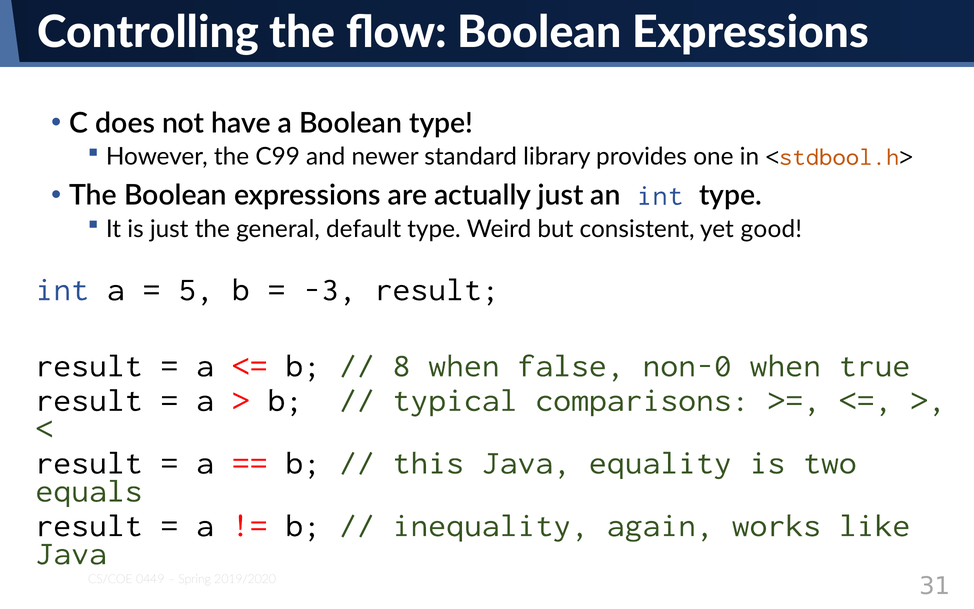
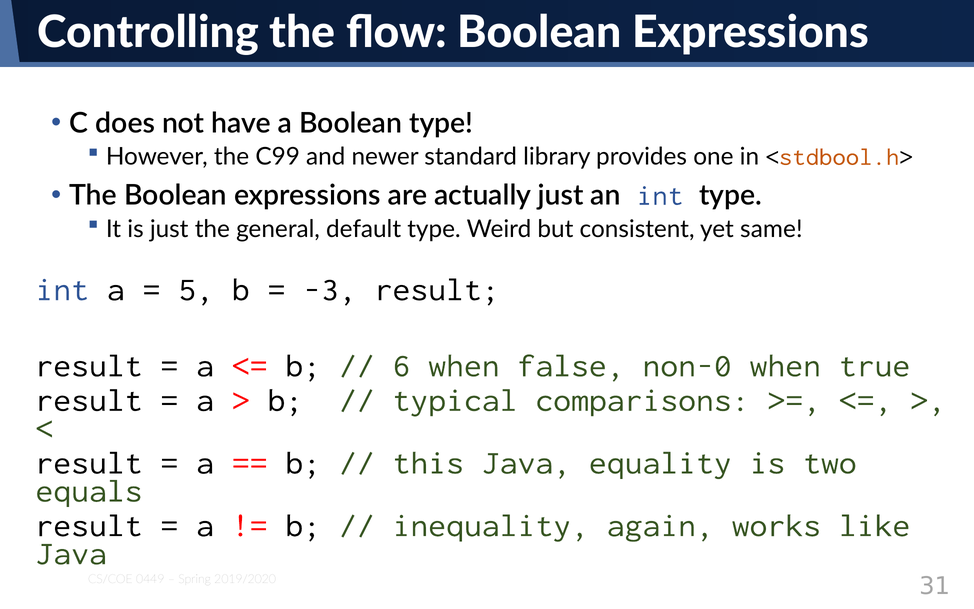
good: good -> same
8: 8 -> 6
